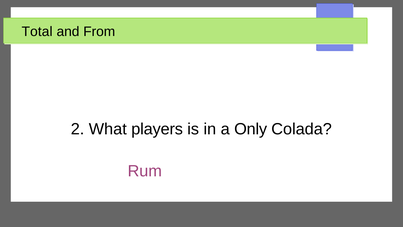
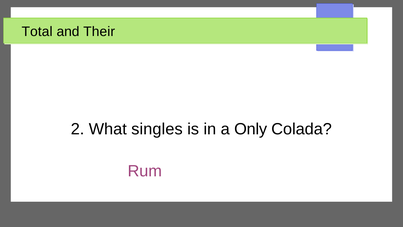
From: From -> Their
players: players -> singles
